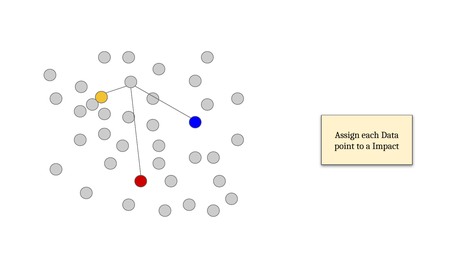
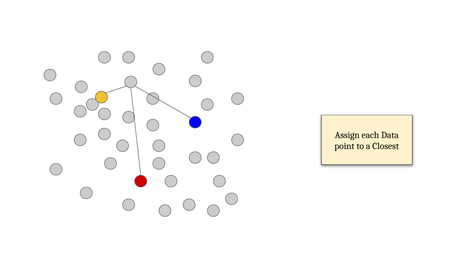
Impact: Impact -> Closest
